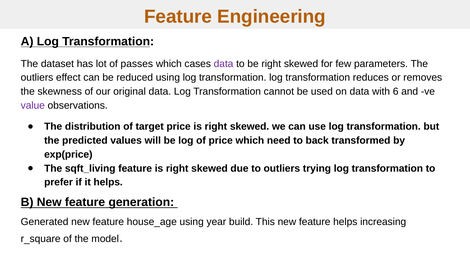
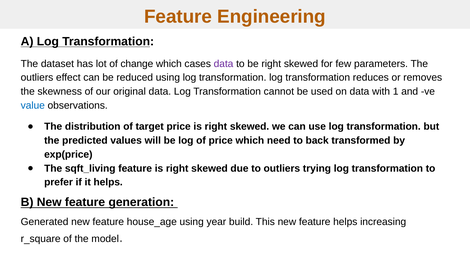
passes: passes -> change
6: 6 -> 1
value colour: purple -> blue
